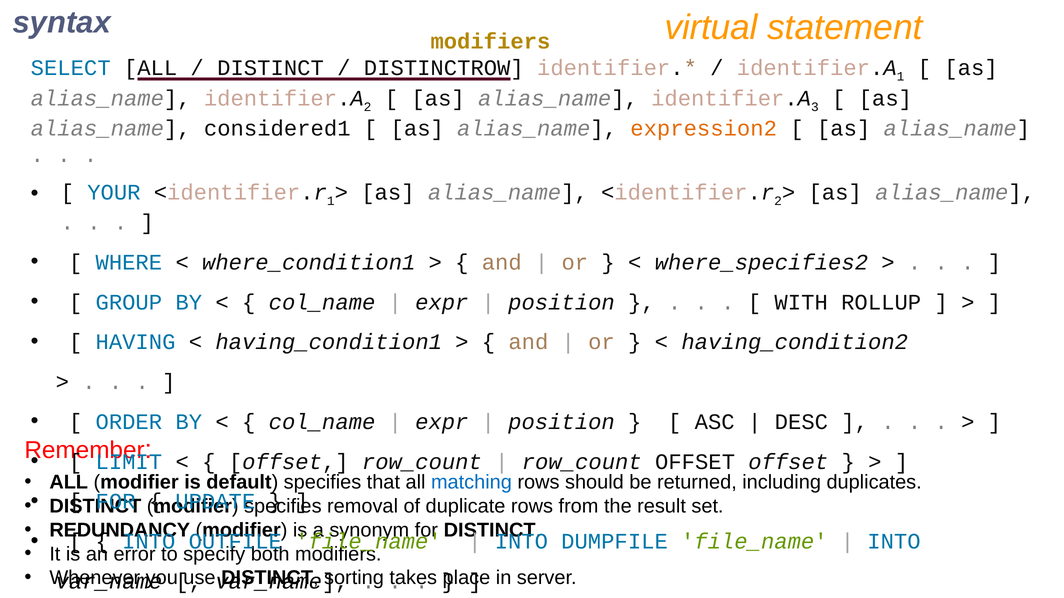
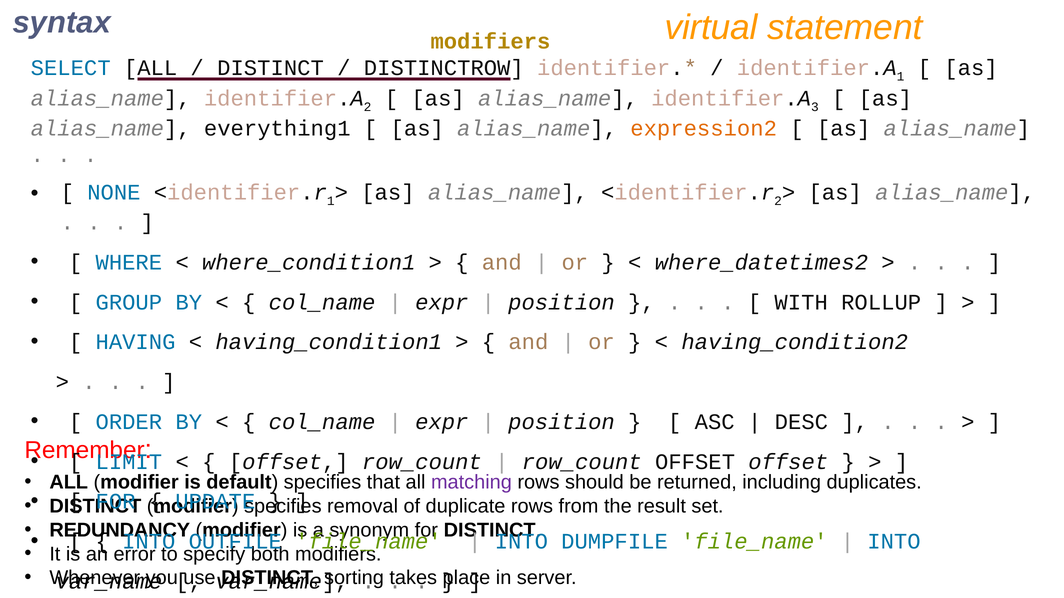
considered1: considered1 -> everything1
YOUR: YOUR -> NONE
where_specifies2: where_specifies2 -> where_datetimes2
matching colour: blue -> purple
